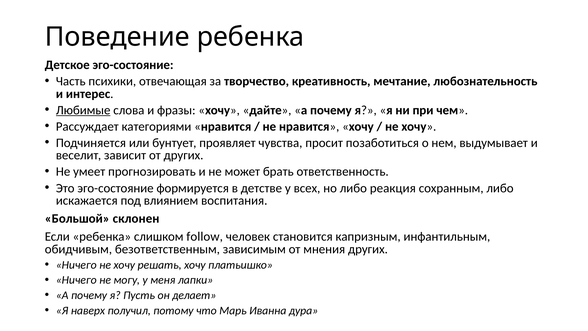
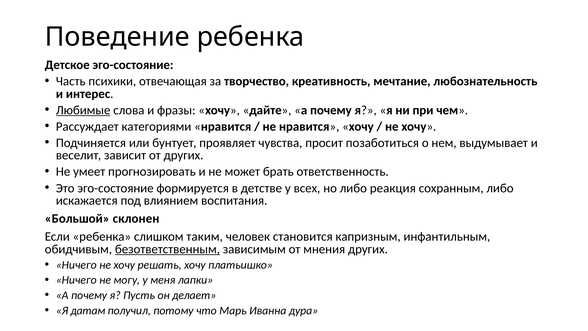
follow: follow -> таким
безответственным underline: none -> present
наверх: наверх -> датам
